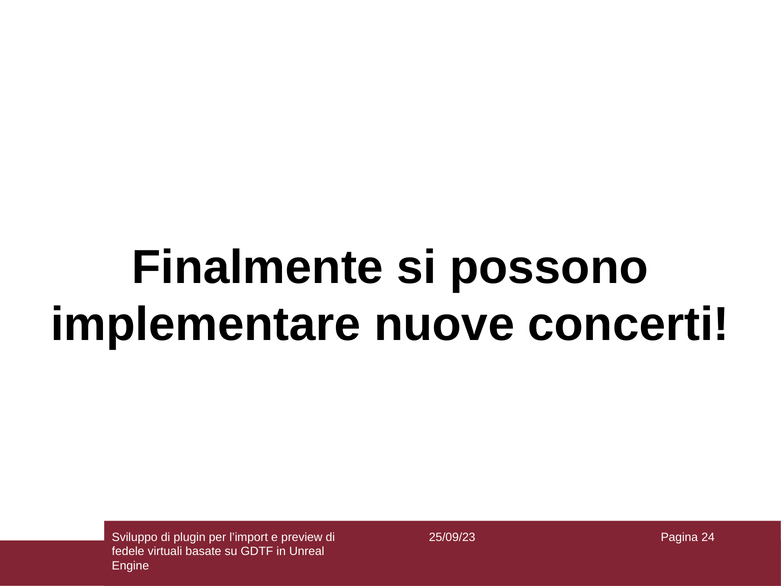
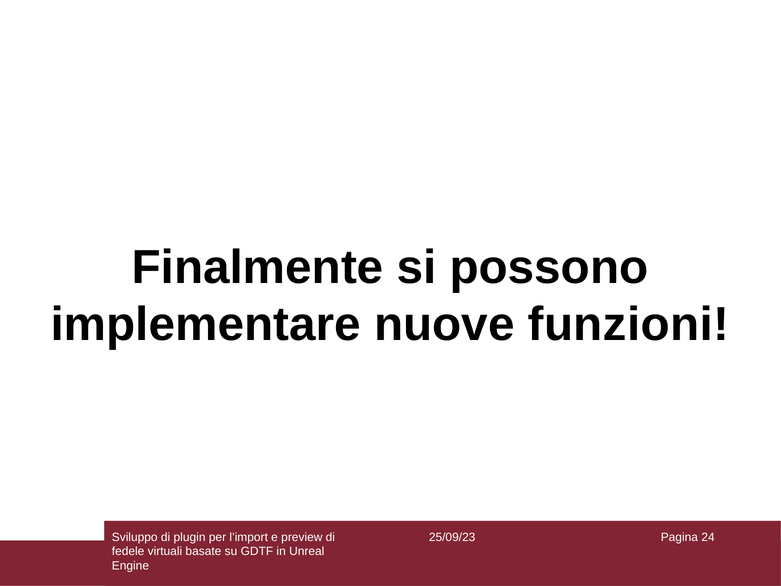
concerti: concerti -> funzioni
